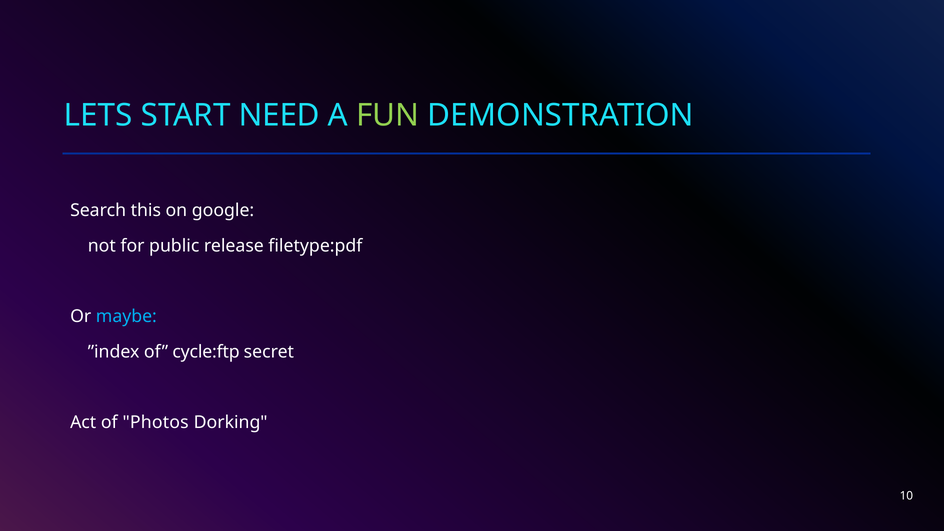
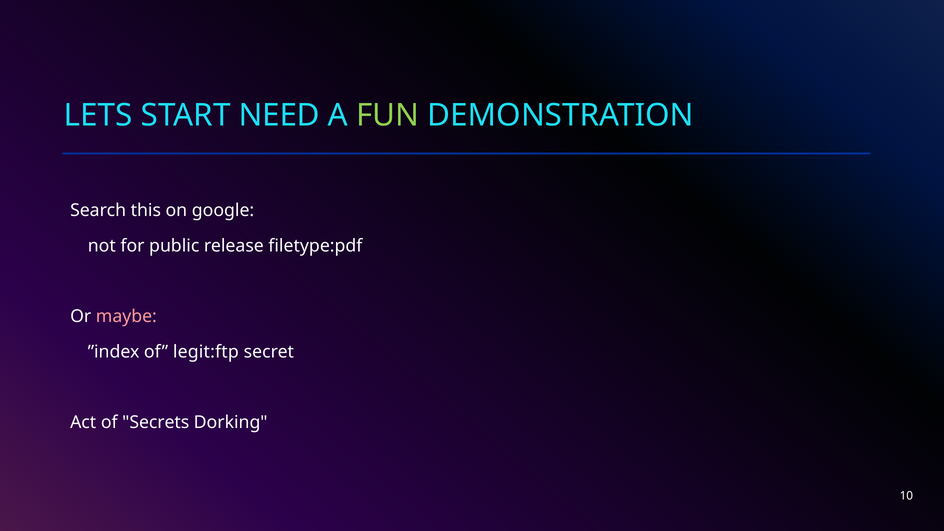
maybe colour: light blue -> pink
cycle:ftp: cycle:ftp -> legit:ftp
Photos: Photos -> Secrets
